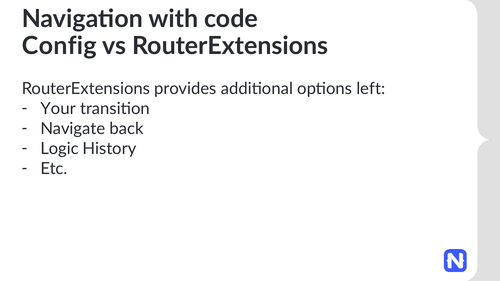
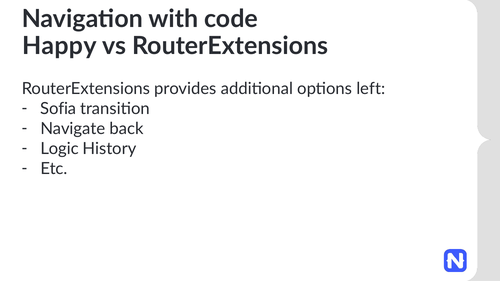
Config: Config -> Happy
Your: Your -> Sofia
